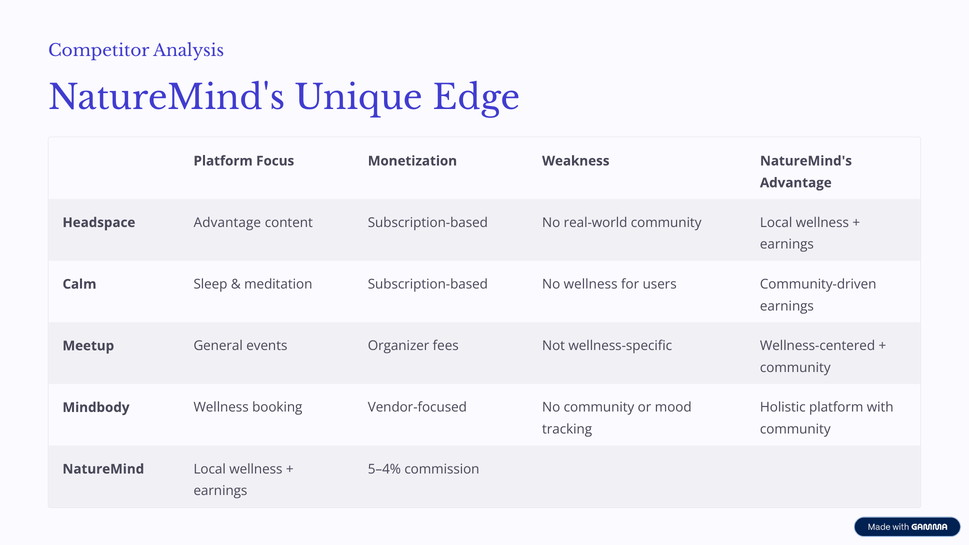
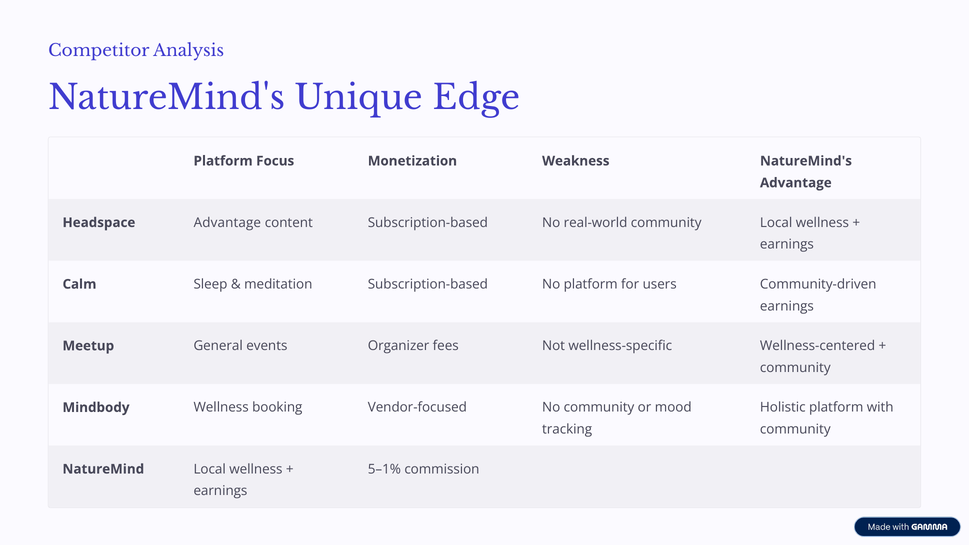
No wellness: wellness -> platform
5–4%: 5–4% -> 5–1%
